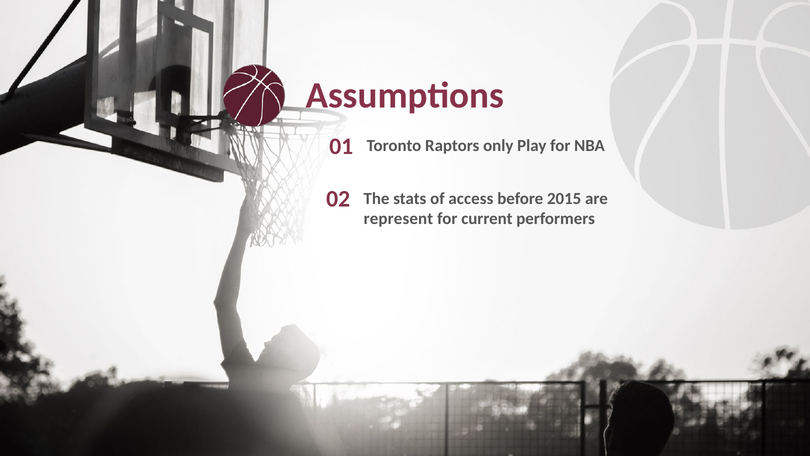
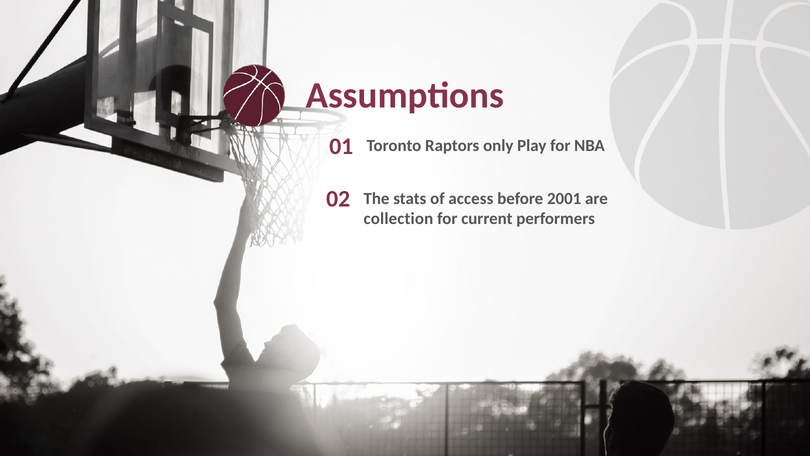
2015: 2015 -> 2001
represent: represent -> collection
